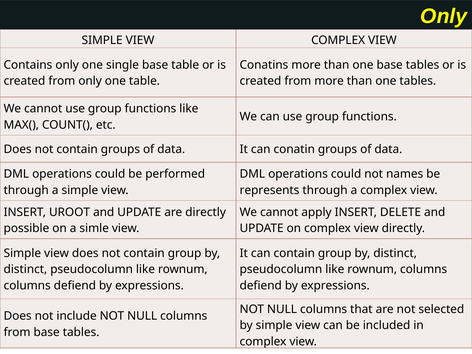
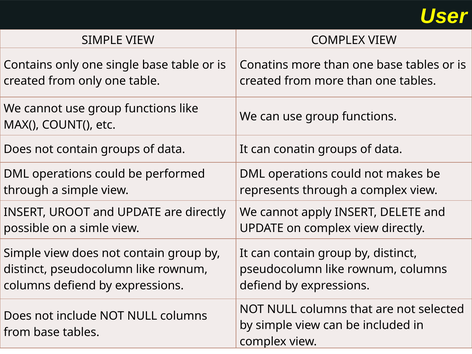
Only at (444, 16): Only -> User
names: names -> makes
